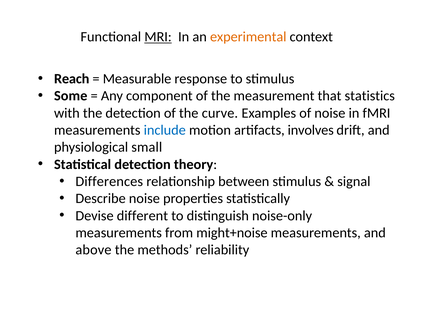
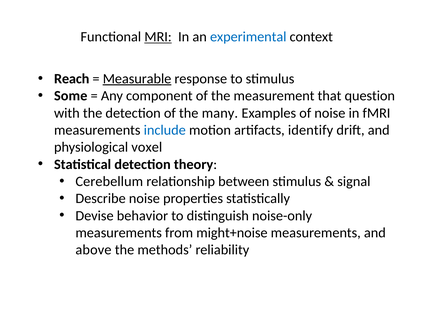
experimental colour: orange -> blue
Measurable underline: none -> present
statistics: statistics -> question
curve: curve -> many
involves: involves -> identify
small: small -> voxel
Differences: Differences -> Cerebellum
different: different -> behavior
